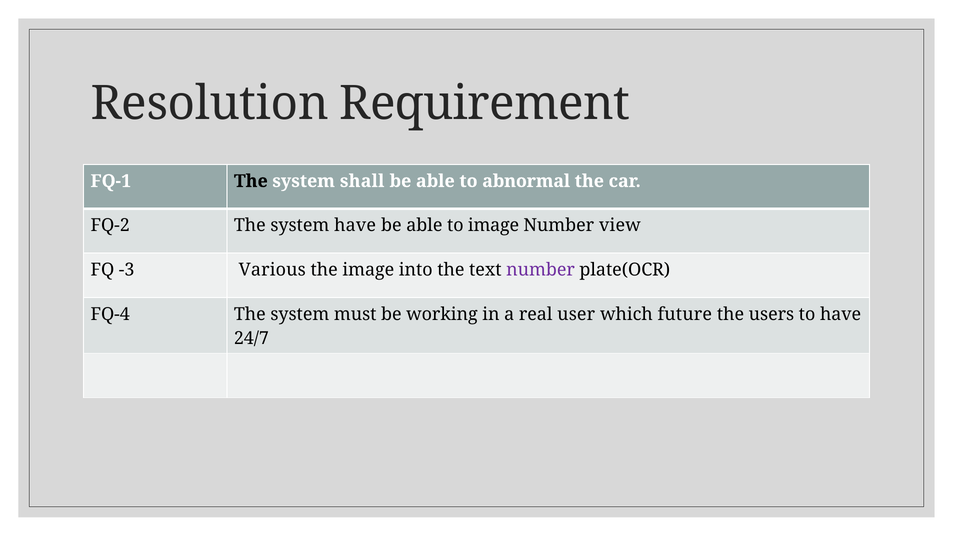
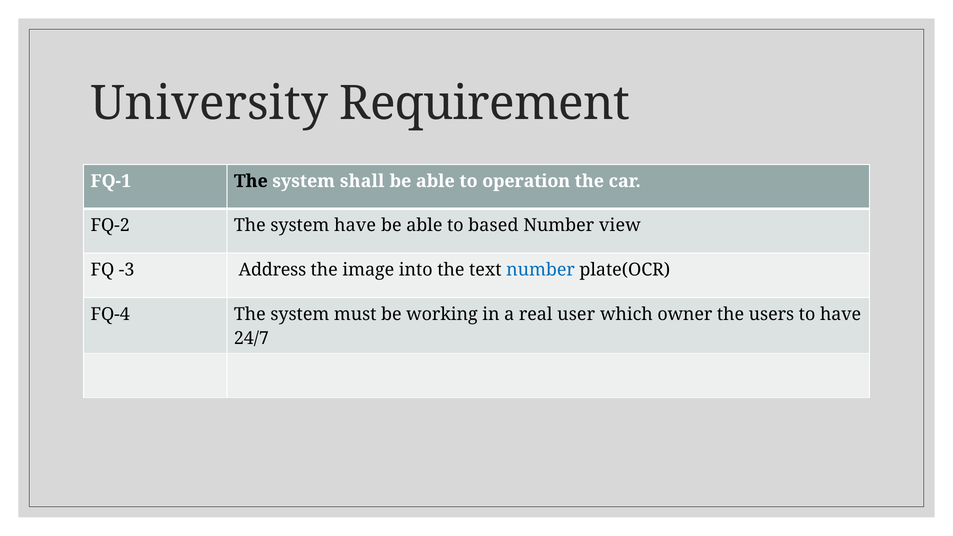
Resolution: Resolution -> University
abnormal: abnormal -> operation
to image: image -> based
Various: Various -> Address
number at (541, 270) colour: purple -> blue
future: future -> owner
